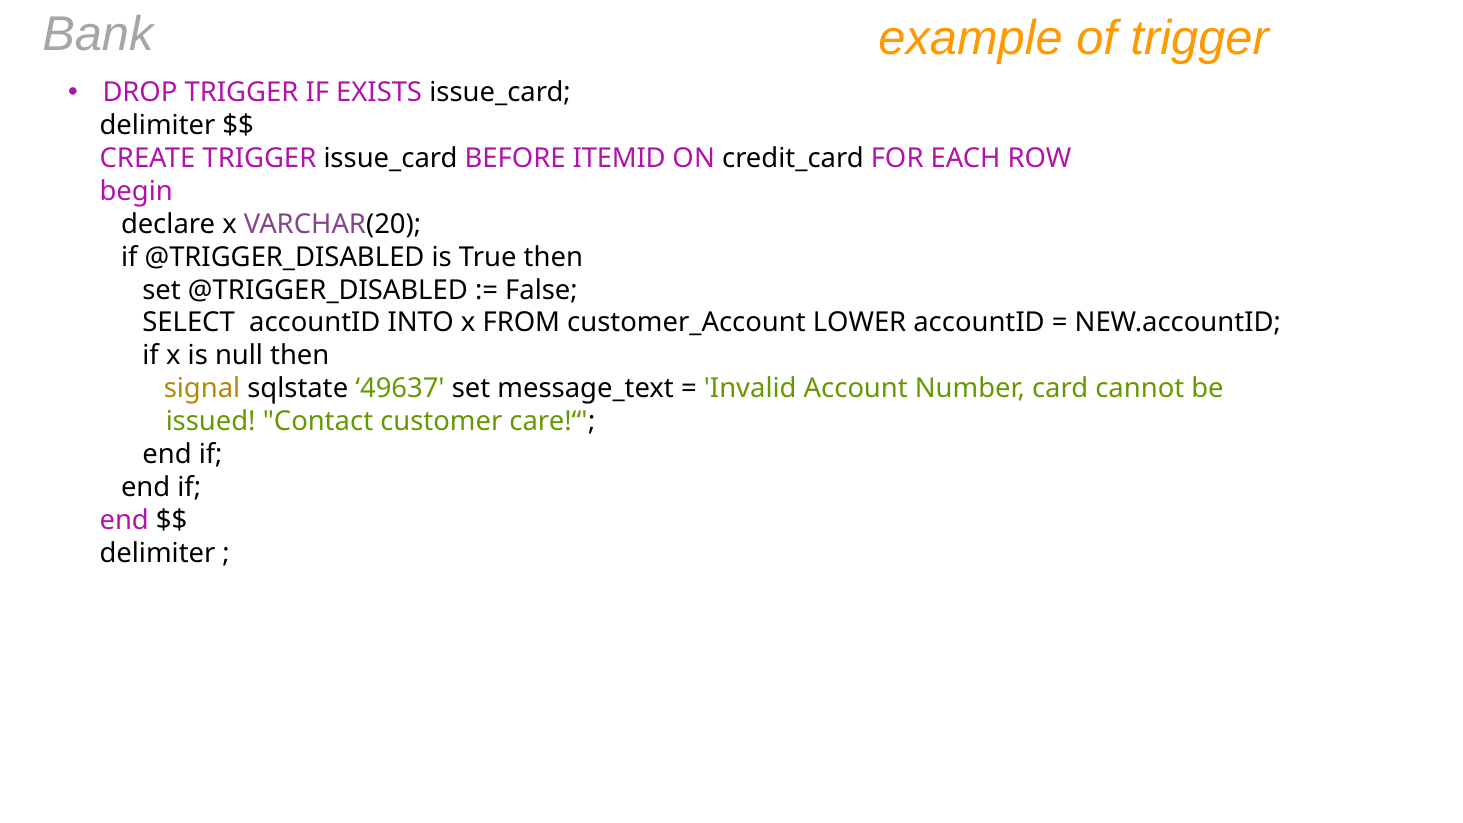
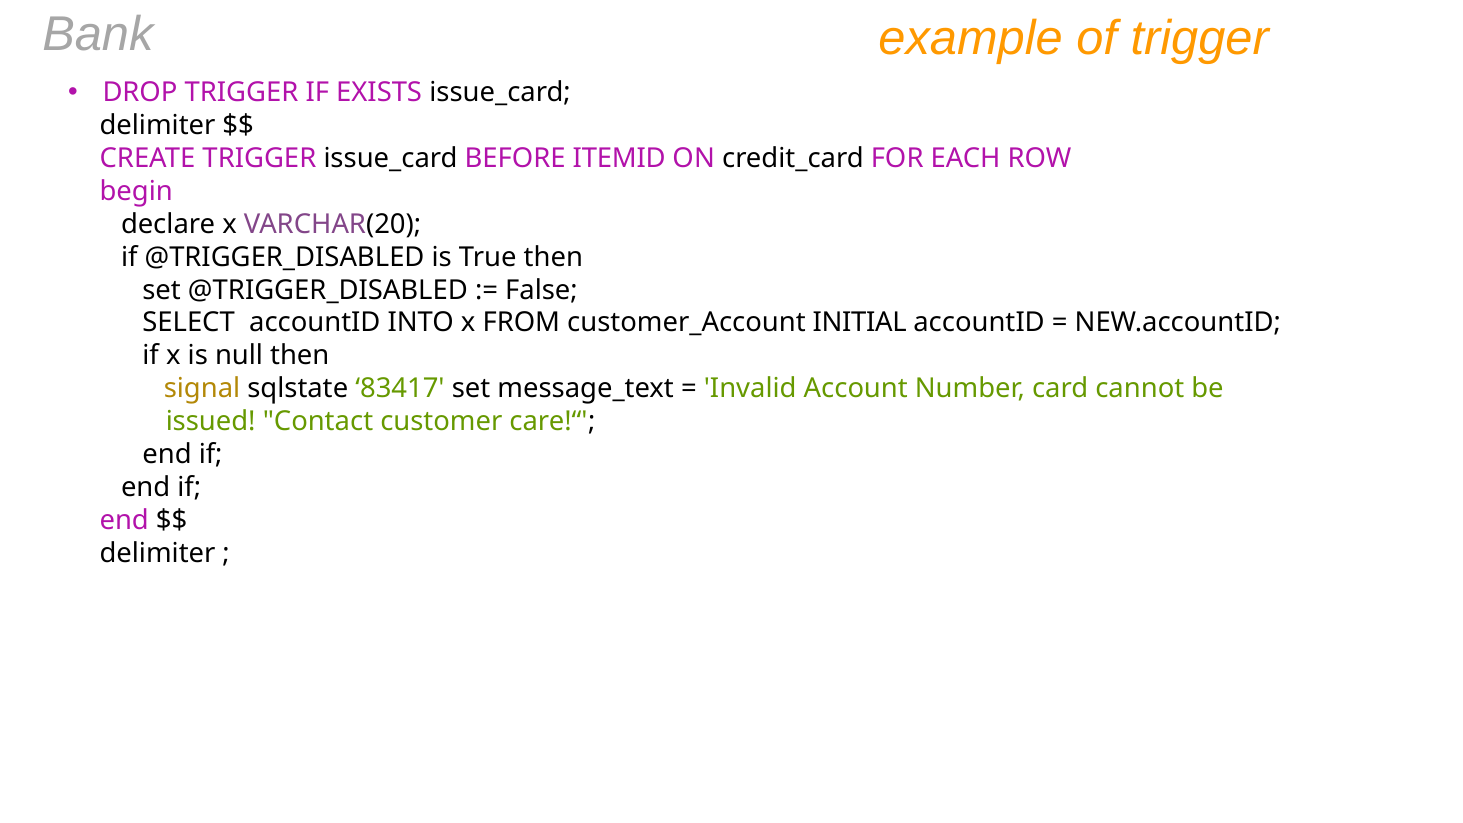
LOWER: LOWER -> INITIAL
49637: 49637 -> 83417
